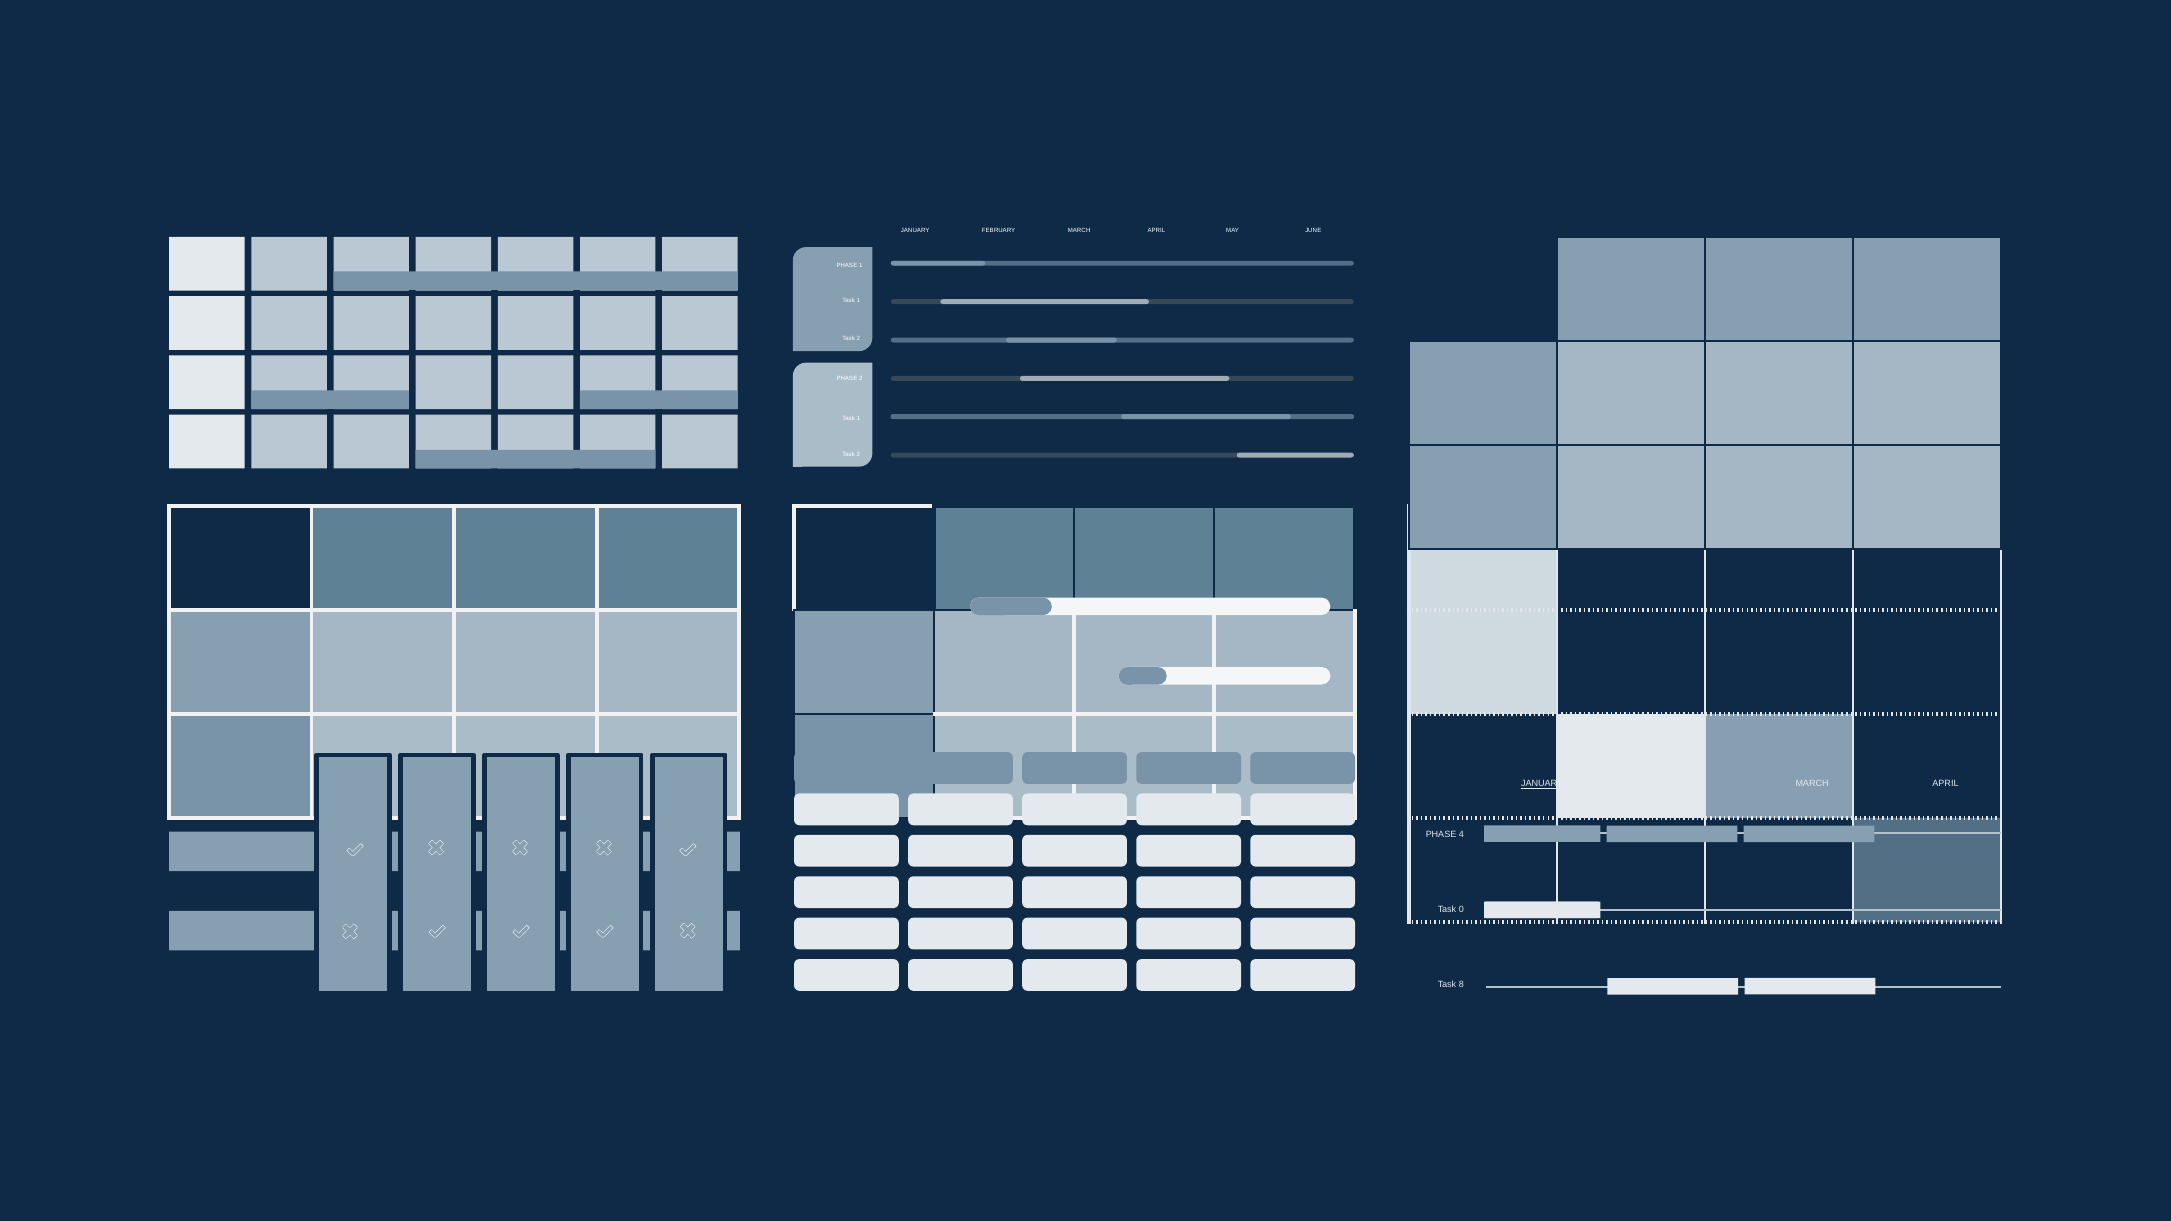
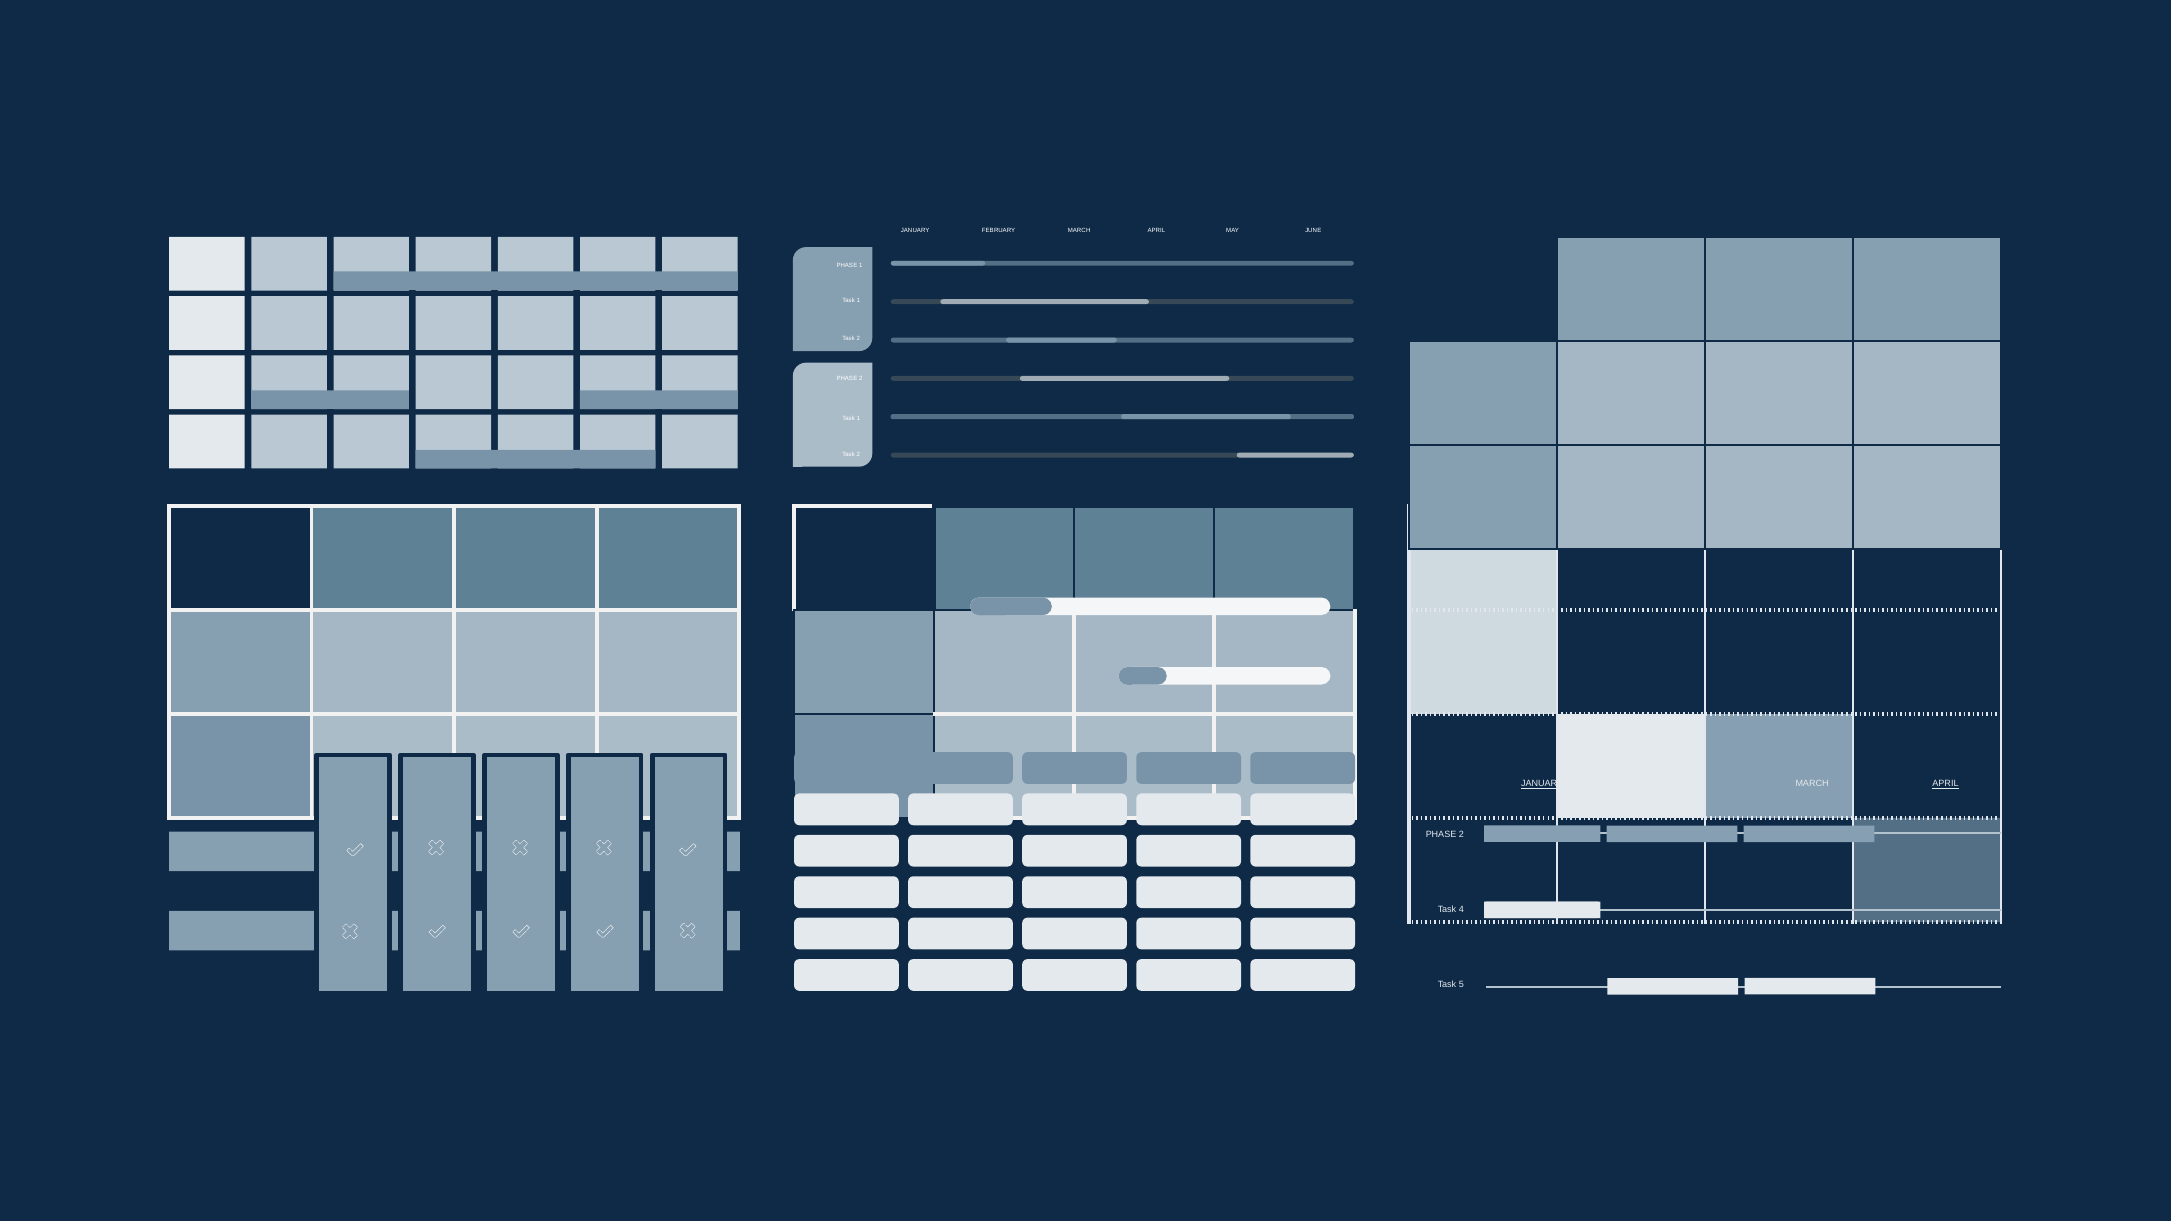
APRIL at (1945, 784) underline: none -> present
4 at (1461, 834): 4 -> 2
0: 0 -> 4
8: 8 -> 5
